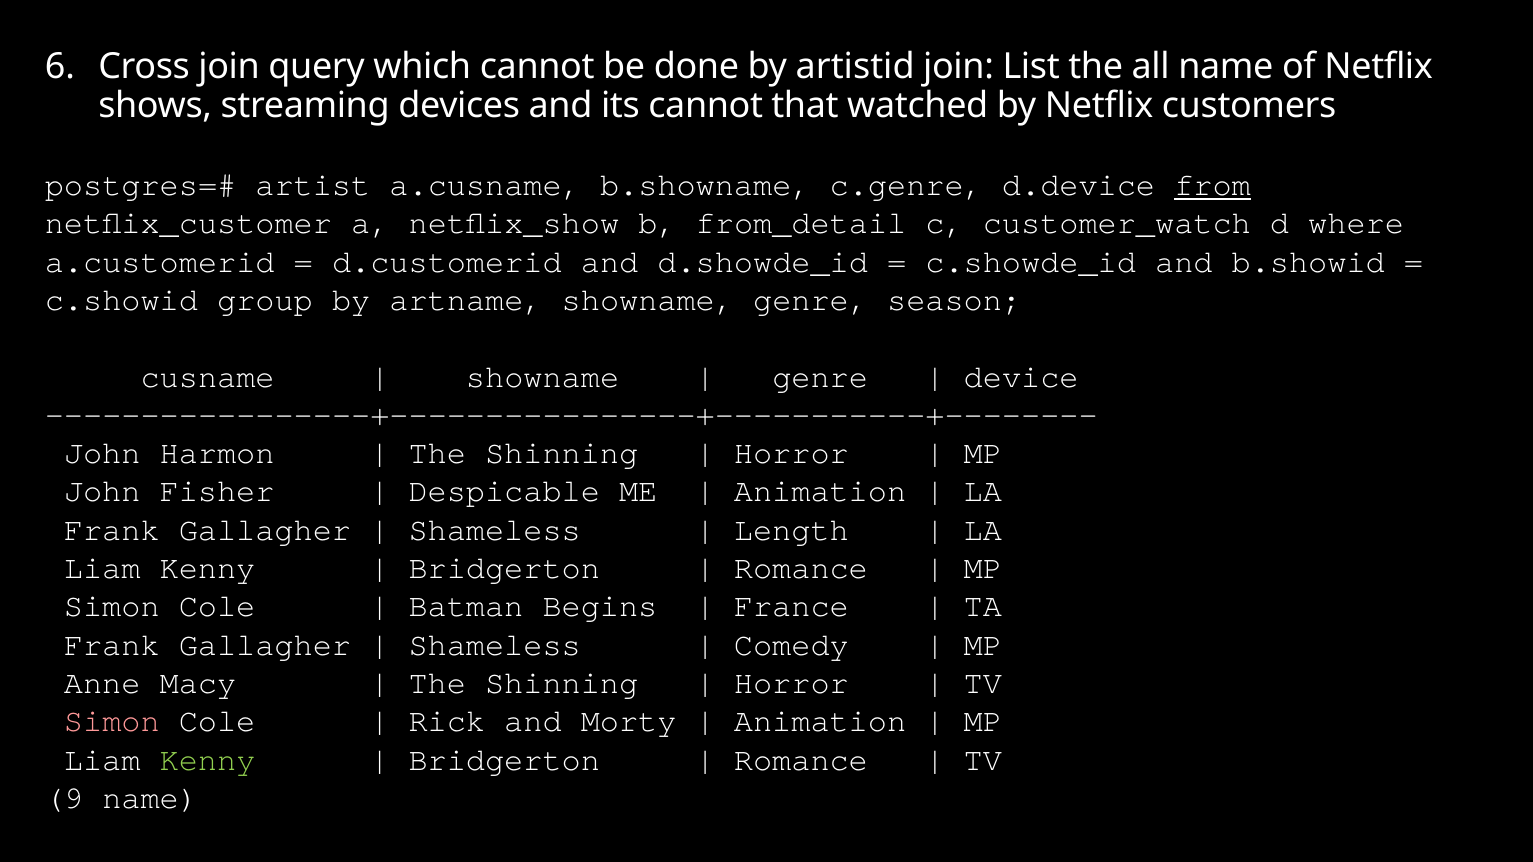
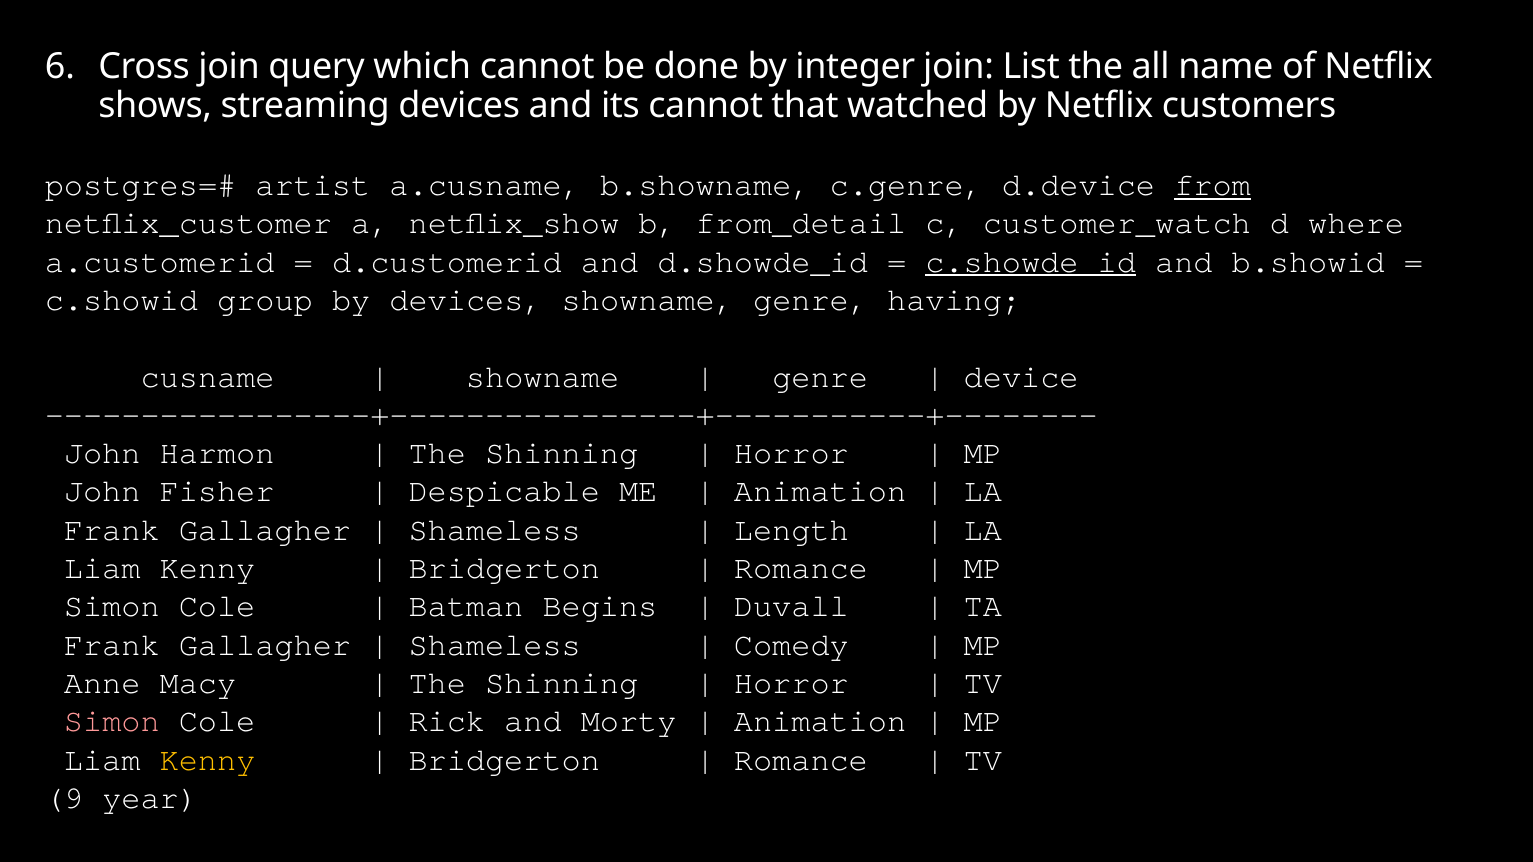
artistid: artistid -> integer
c.showde_id underline: none -> present
by artname: artname -> devices
season: season -> having
France: France -> Duvall
Kenny at (208, 760) colour: light green -> yellow
9 name: name -> year
